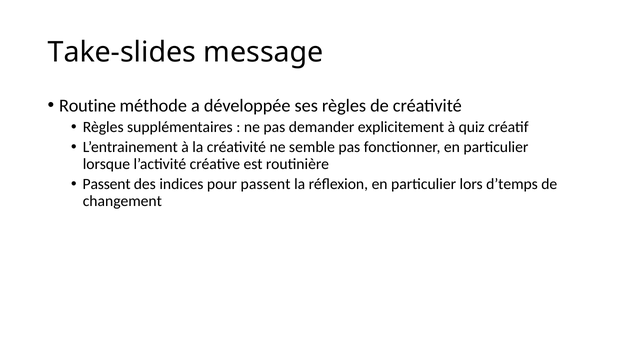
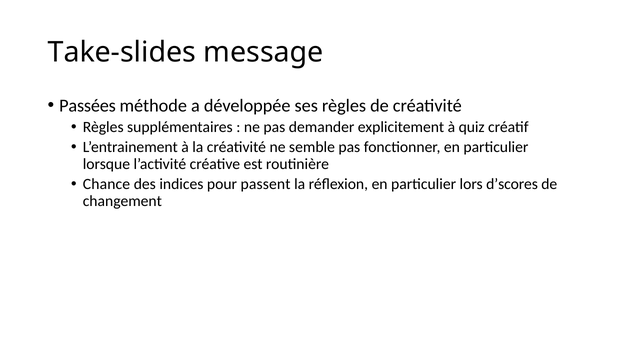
Routine: Routine -> Passées
Passent at (107, 184): Passent -> Chance
d’temps: d’temps -> d’scores
